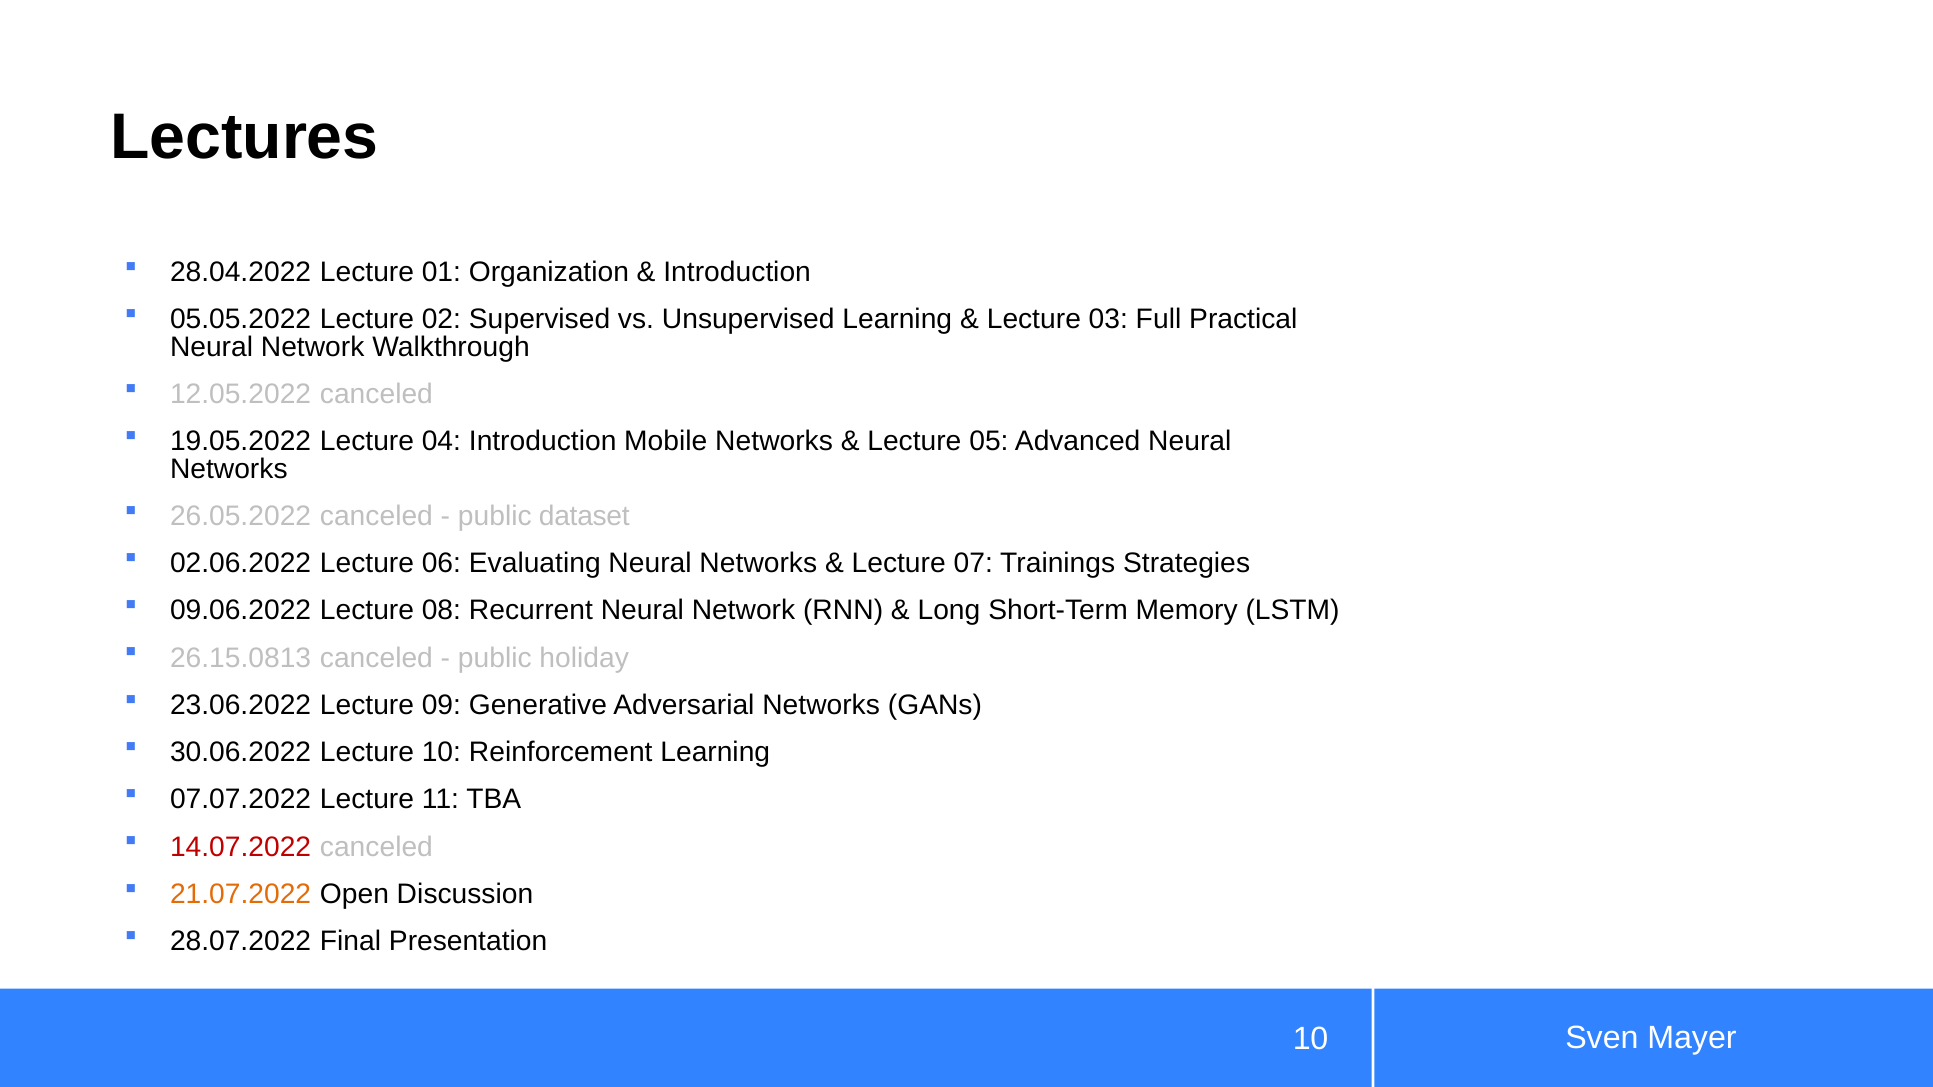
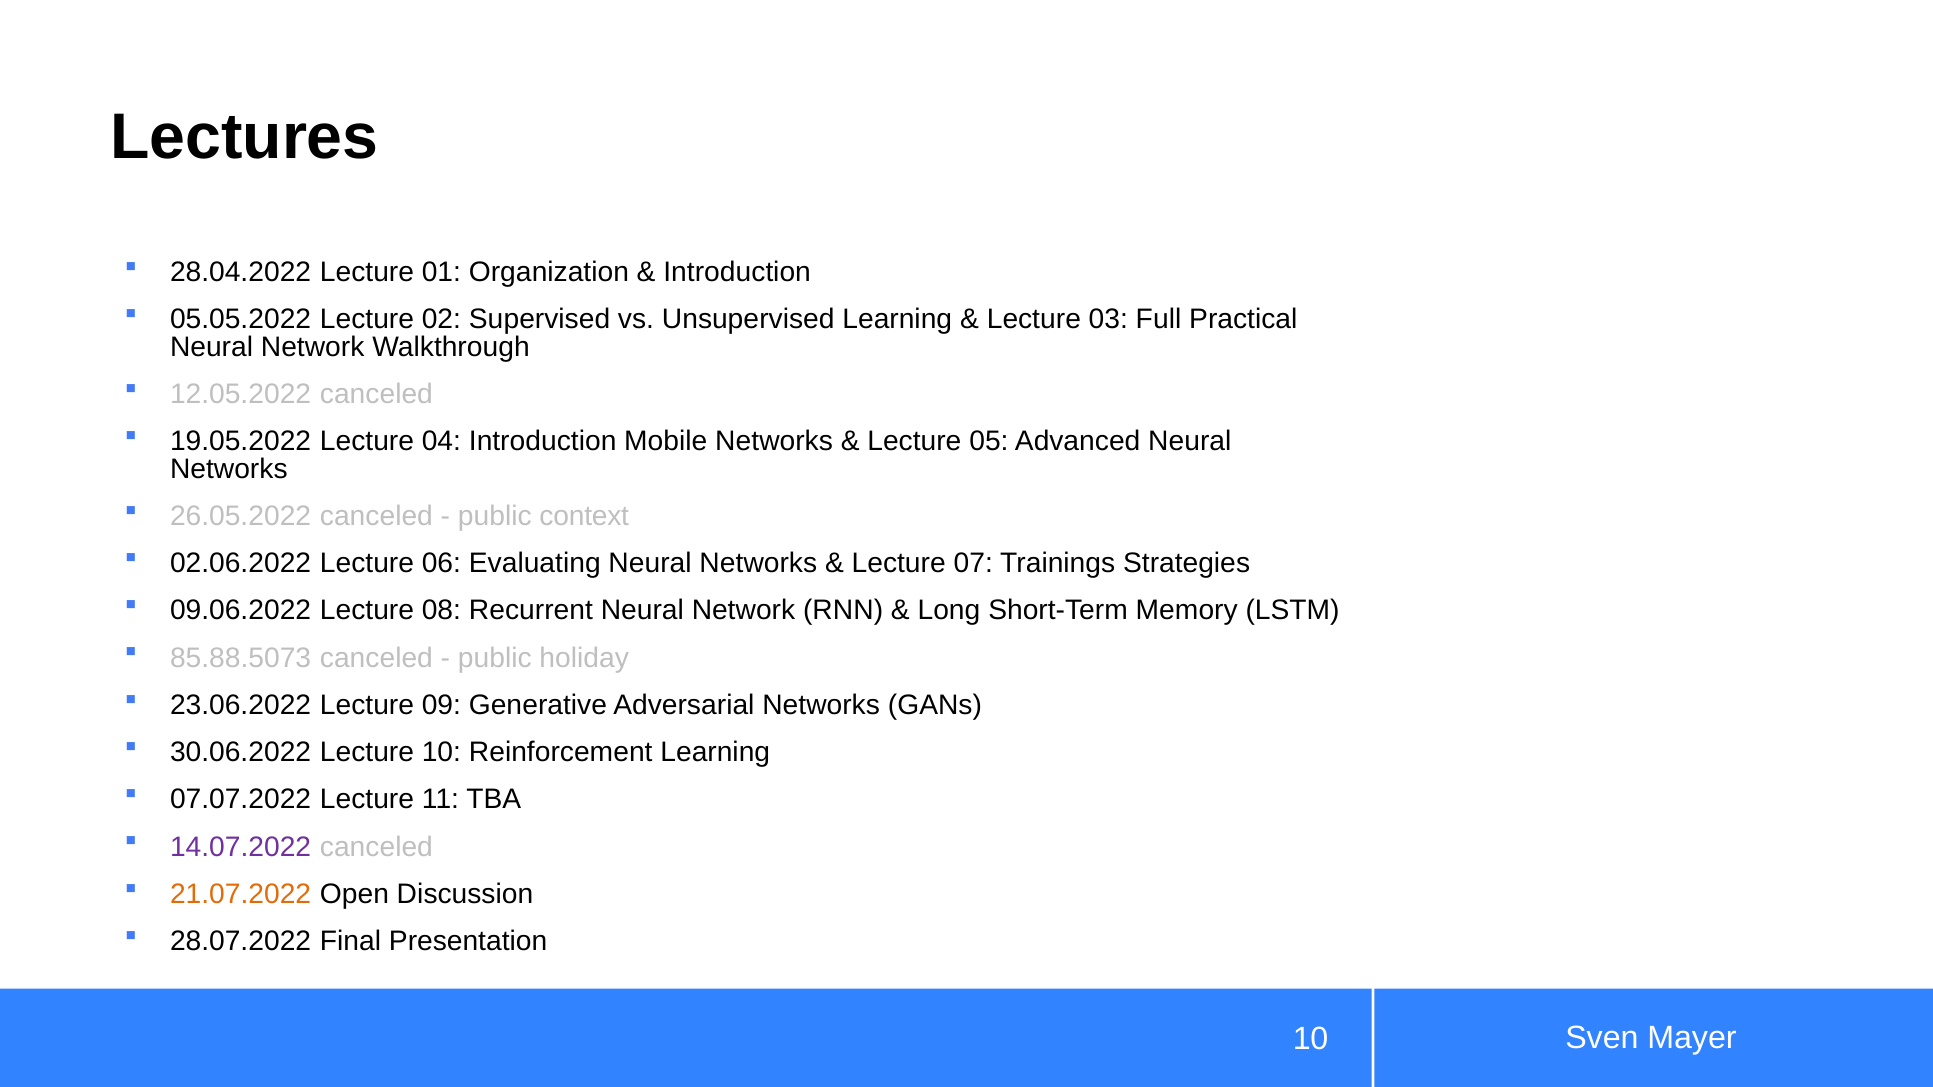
dataset: dataset -> context
26.15.0813: 26.15.0813 -> 85.88.5073
14.07.2022 colour: red -> purple
